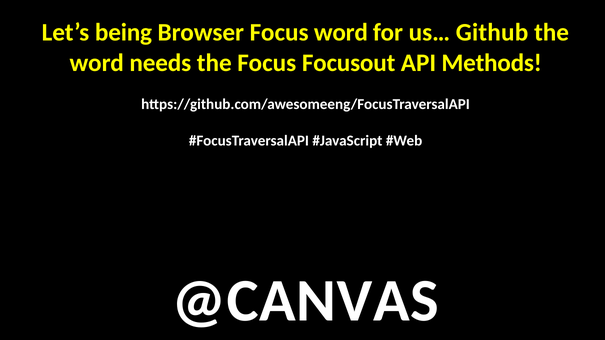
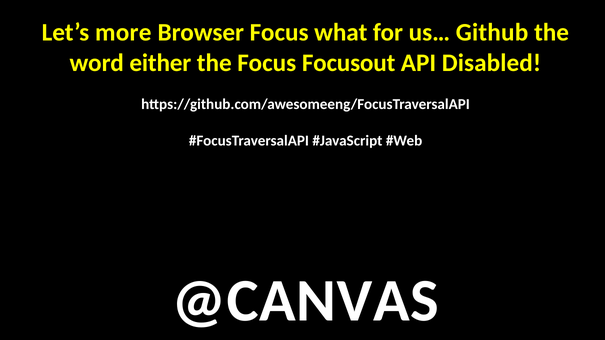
being: being -> more
Focus word: word -> what
needs: needs -> either
Methods: Methods -> Disabled
